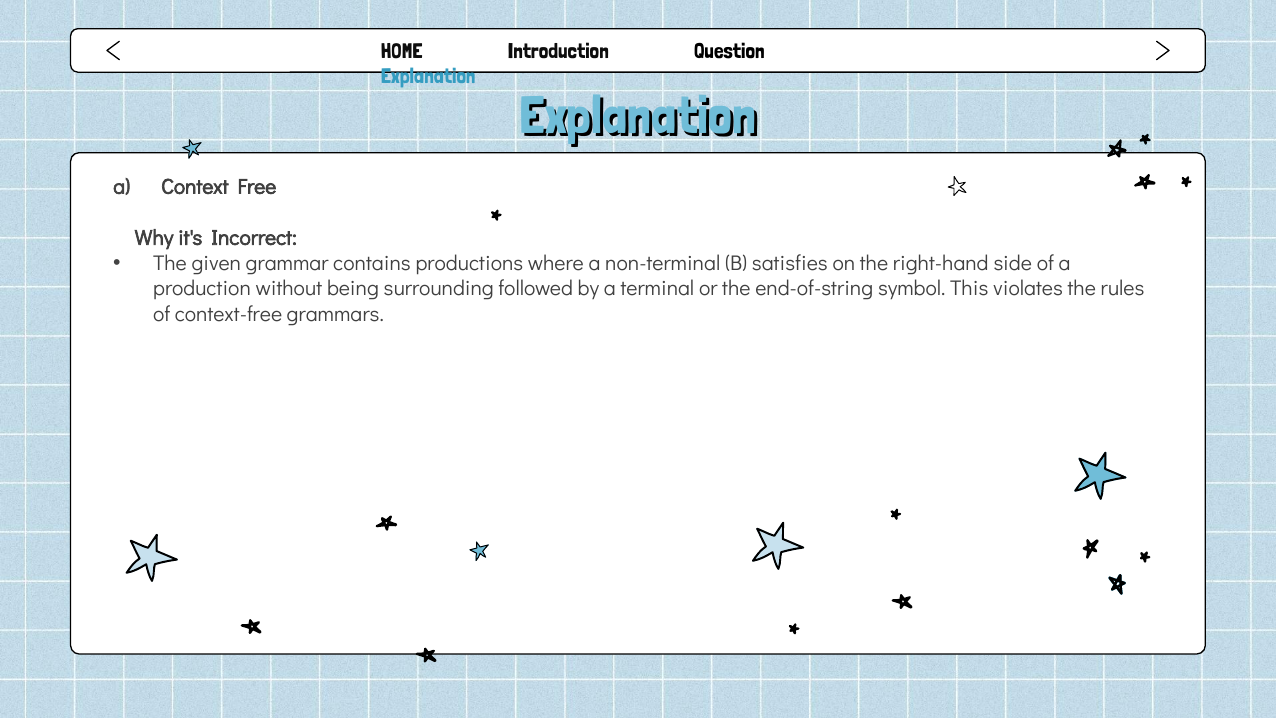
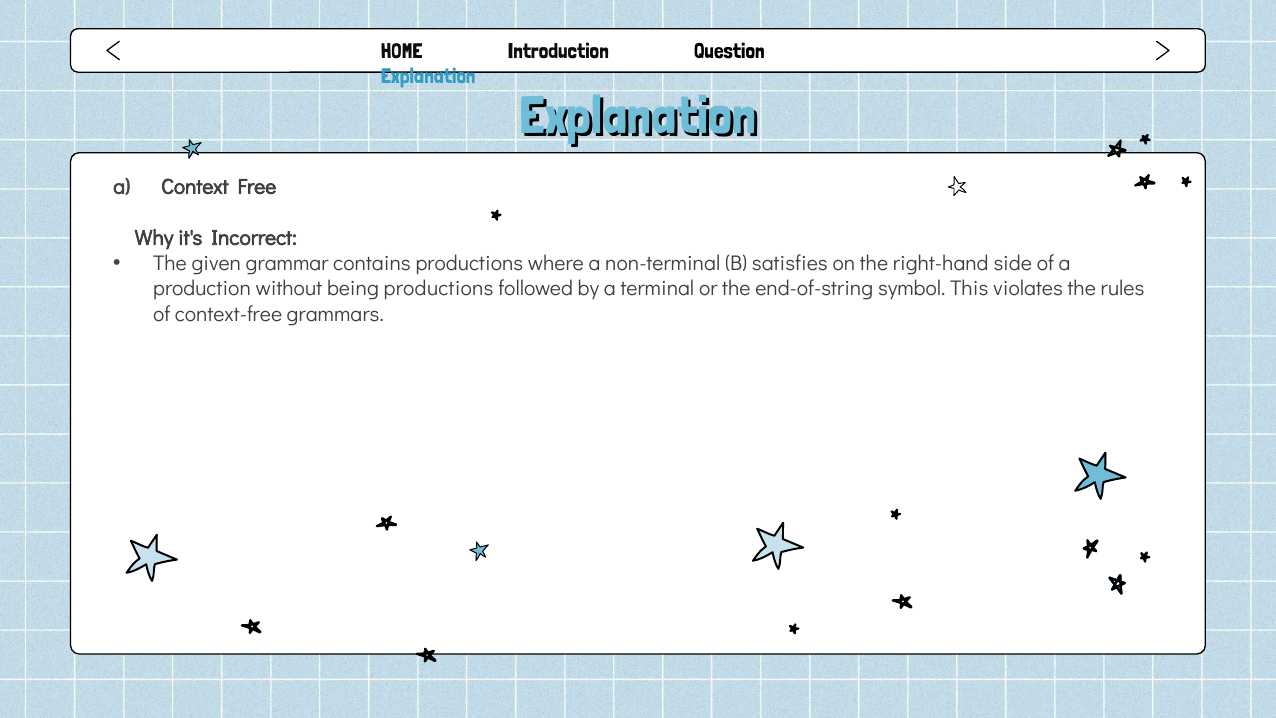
being surrounding: surrounding -> productions
